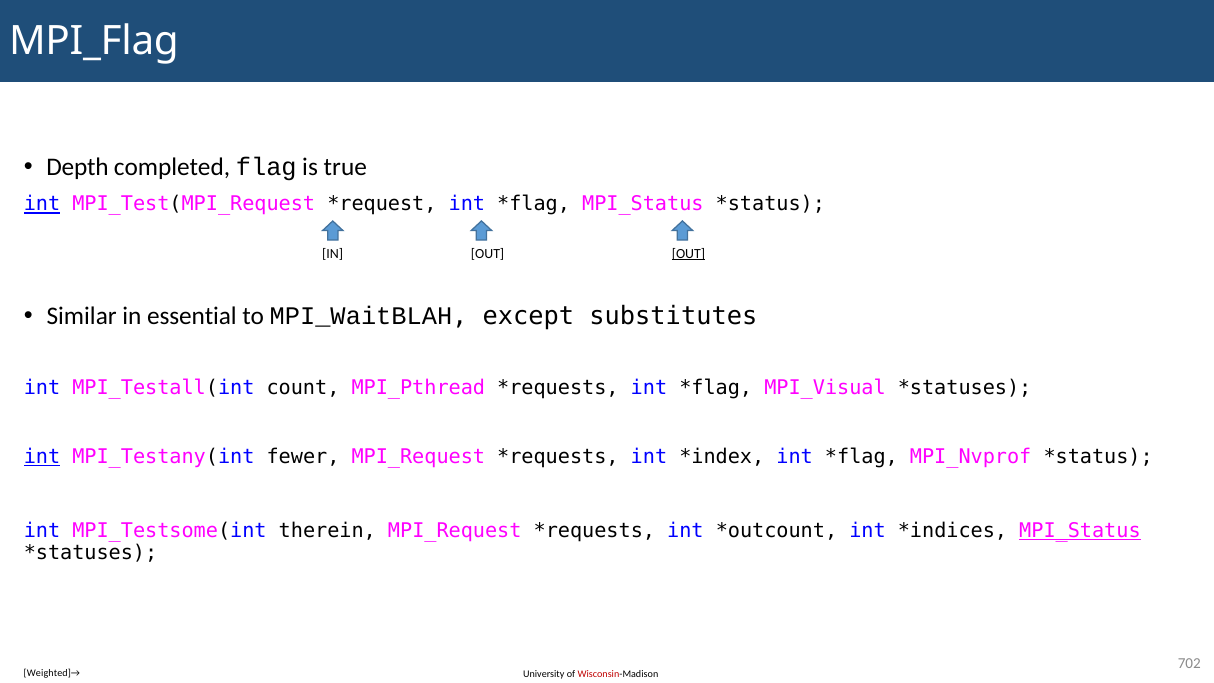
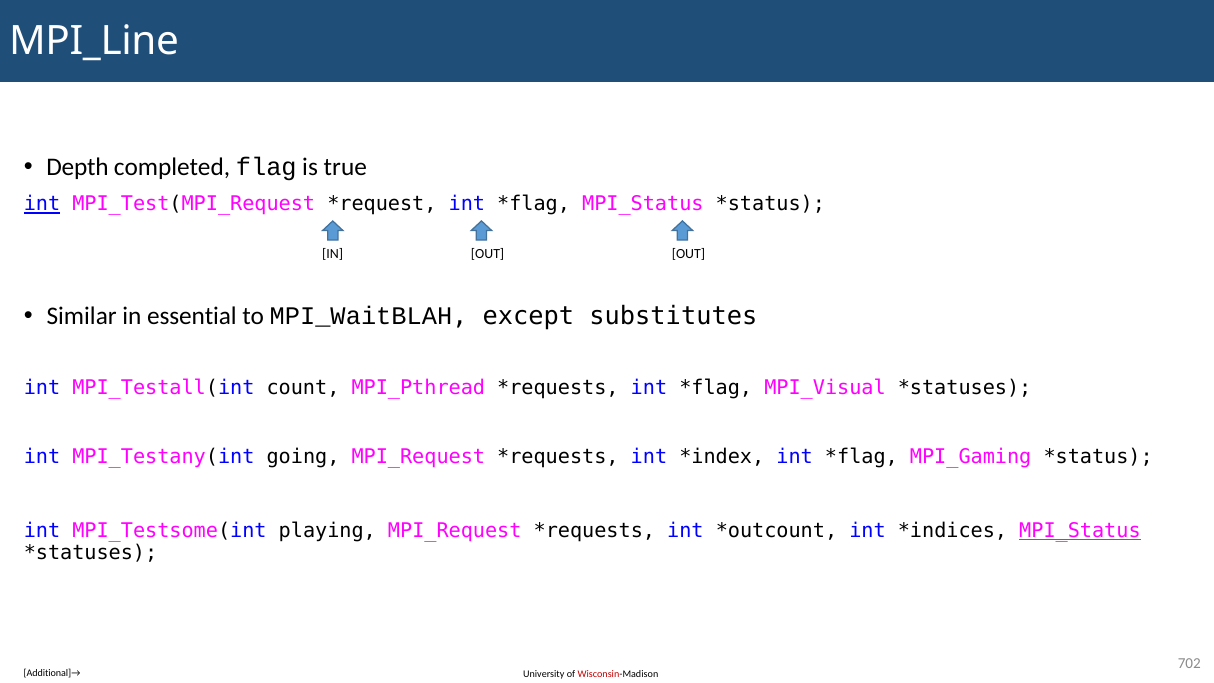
MPI_Flag: MPI_Flag -> MPI_Line
OUT at (688, 254) underline: present -> none
int at (42, 456) underline: present -> none
fewer: fewer -> going
MPI_Nvprof: MPI_Nvprof -> MPI_Gaming
therein: therein -> playing
Weighted]→: Weighted]→ -> Additional]→
